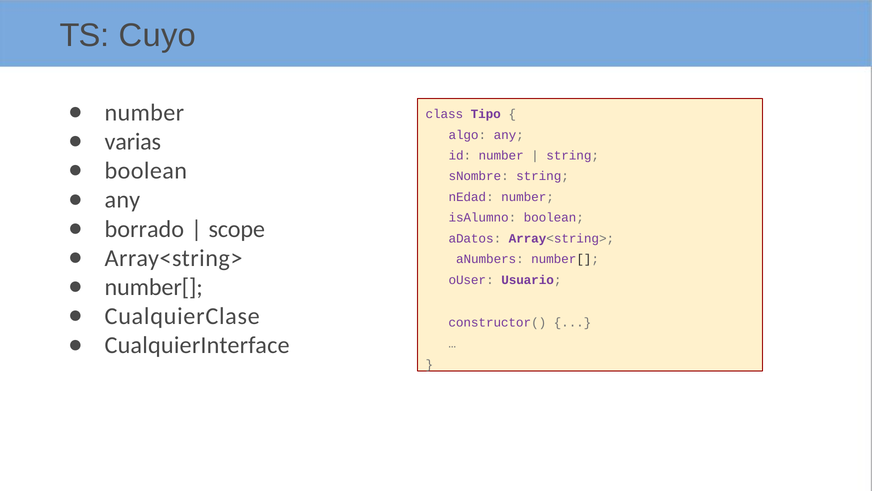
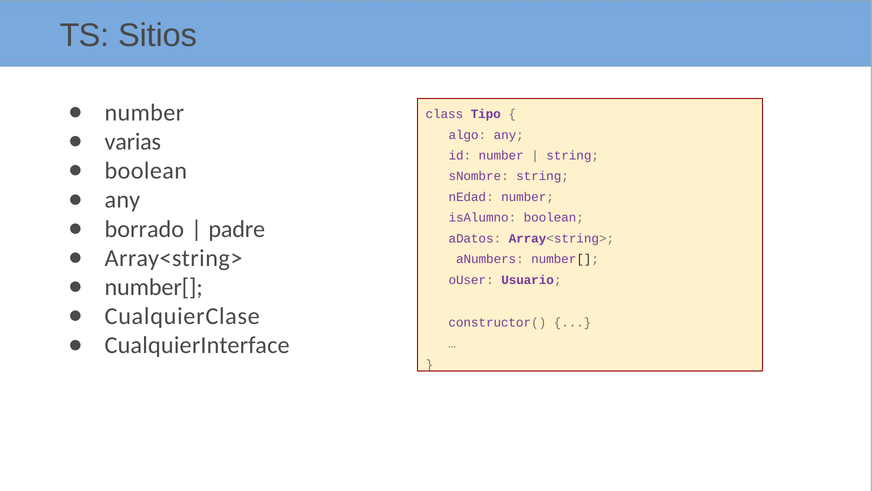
Cuyo: Cuyo -> Sitios
scope: scope -> padre
